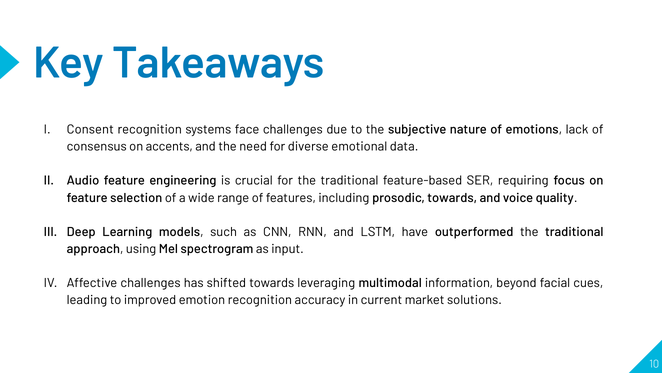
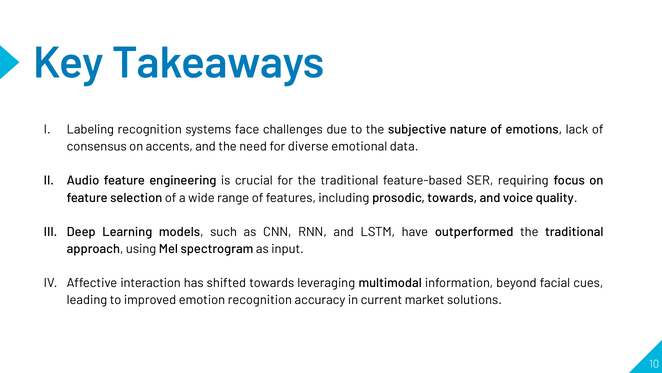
Consent: Consent -> Labeling
Affective challenges: challenges -> interaction
